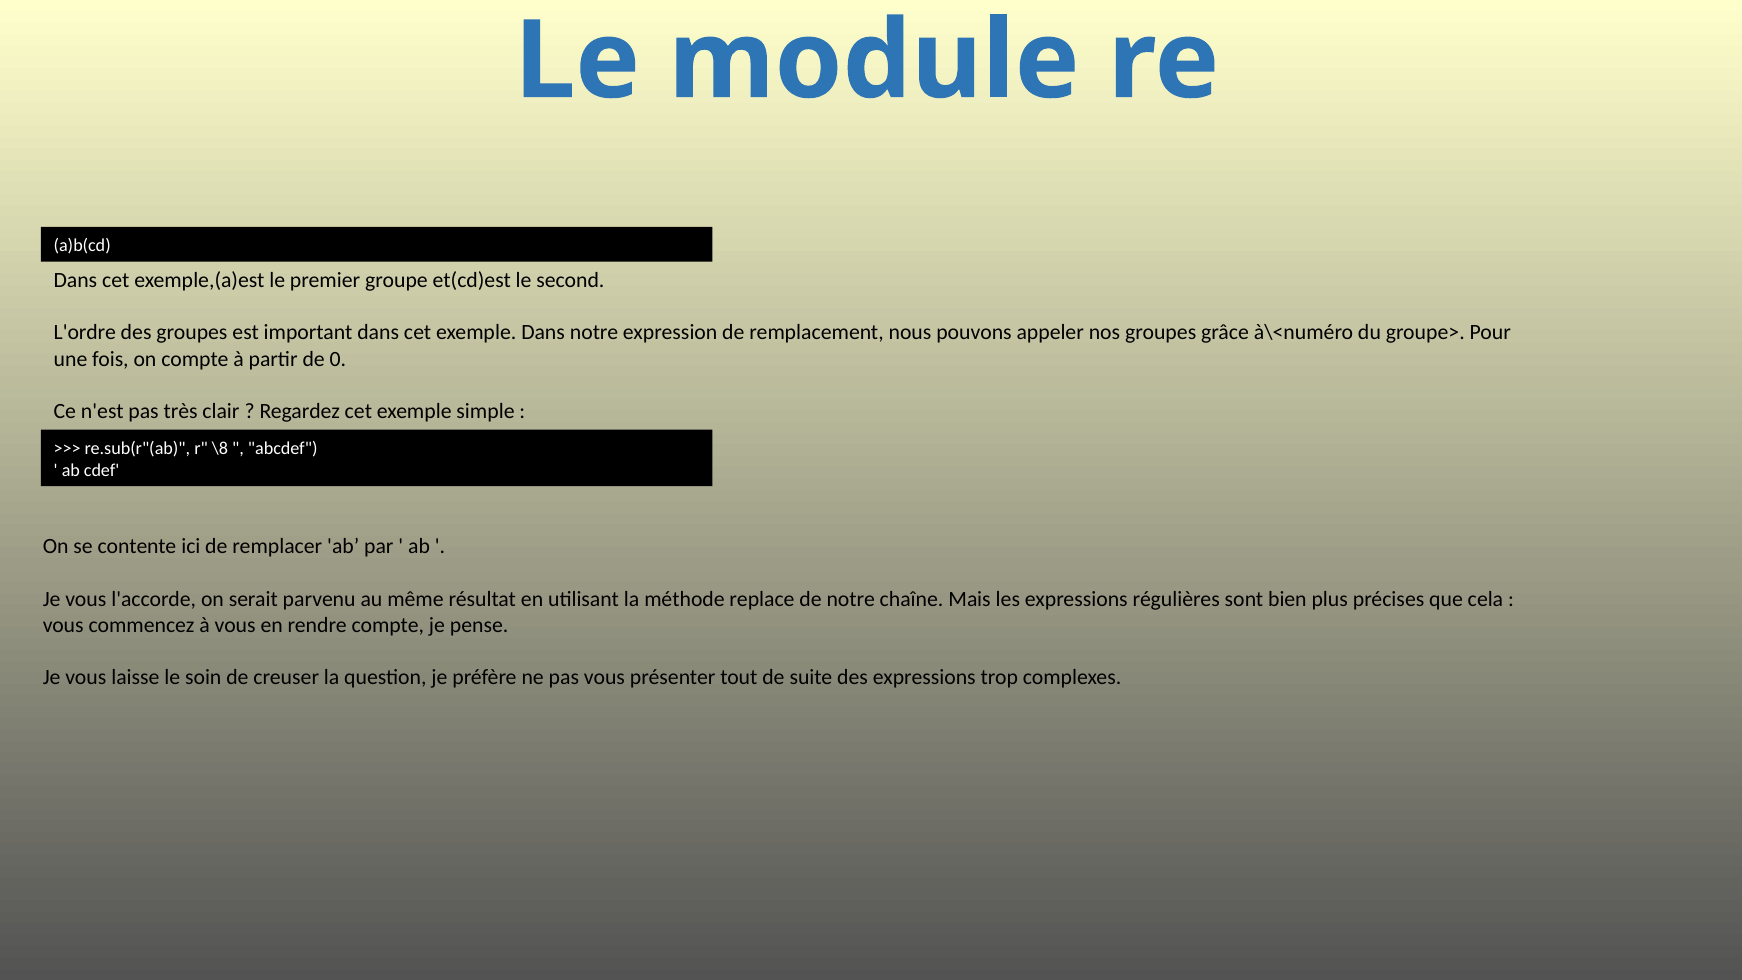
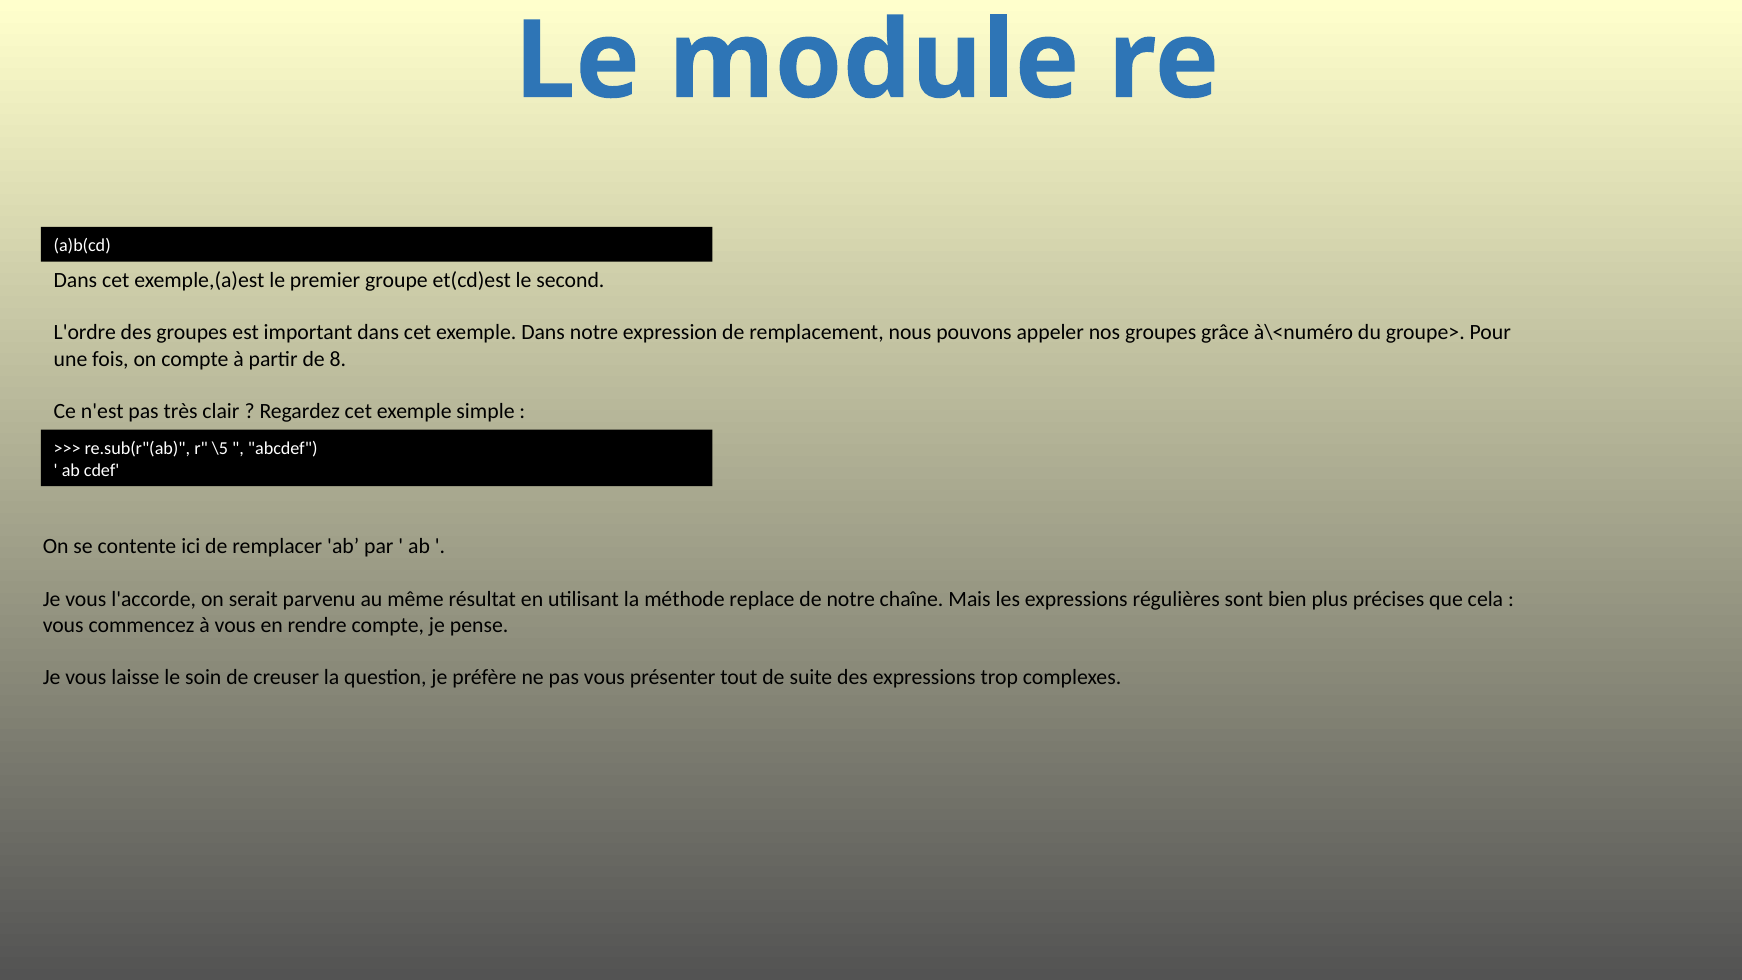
0: 0 -> 8
\8: \8 -> \5
